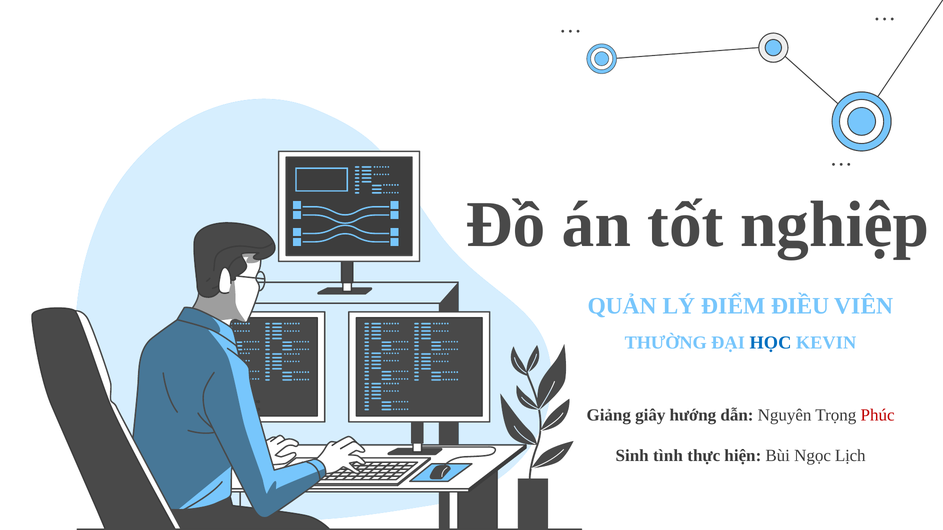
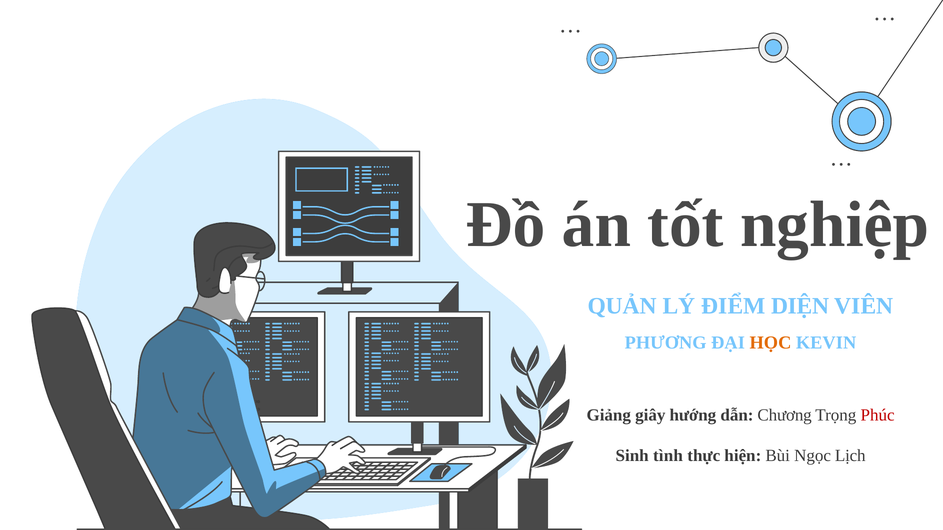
ĐIỀU: ĐIỀU -> DIỆN
THƯỜNG: THƯỜNG -> PHƯƠNG
HỌC colour: blue -> orange
Nguyên: Nguyên -> Chương
